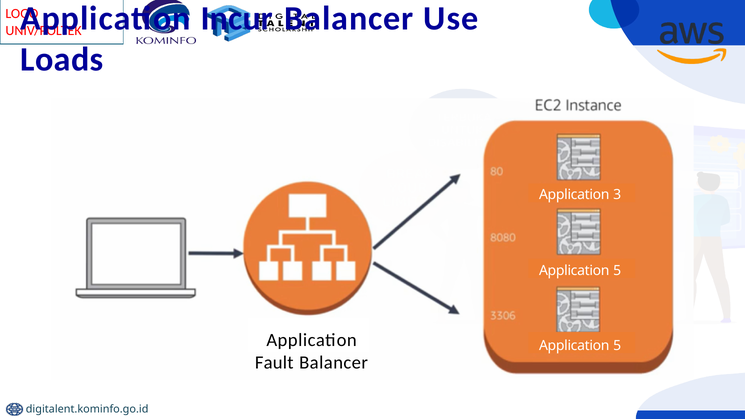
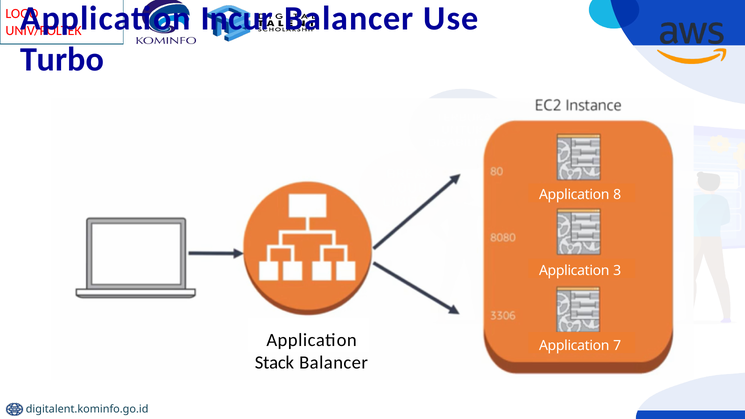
Loads: Loads -> Turbo
3: 3 -> 8
5 at (617, 271): 5 -> 3
5 at (617, 346): 5 -> 7
Fault: Fault -> Stack
